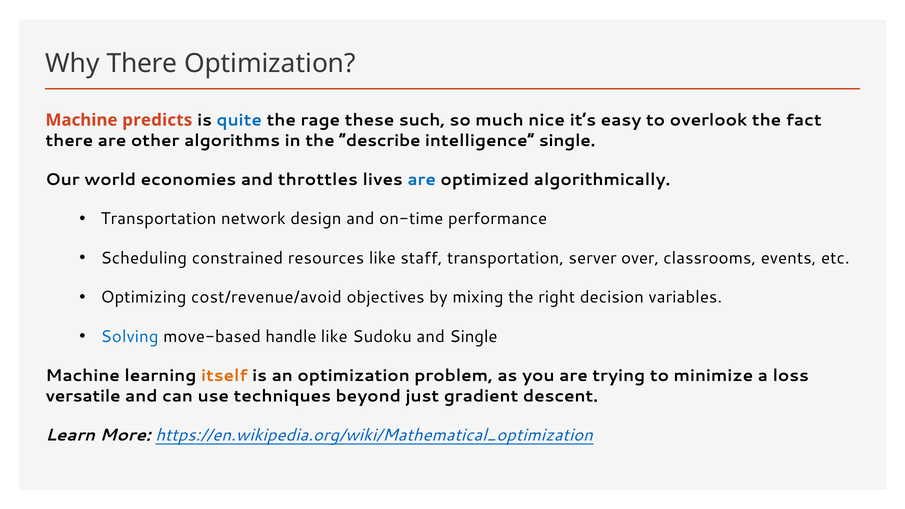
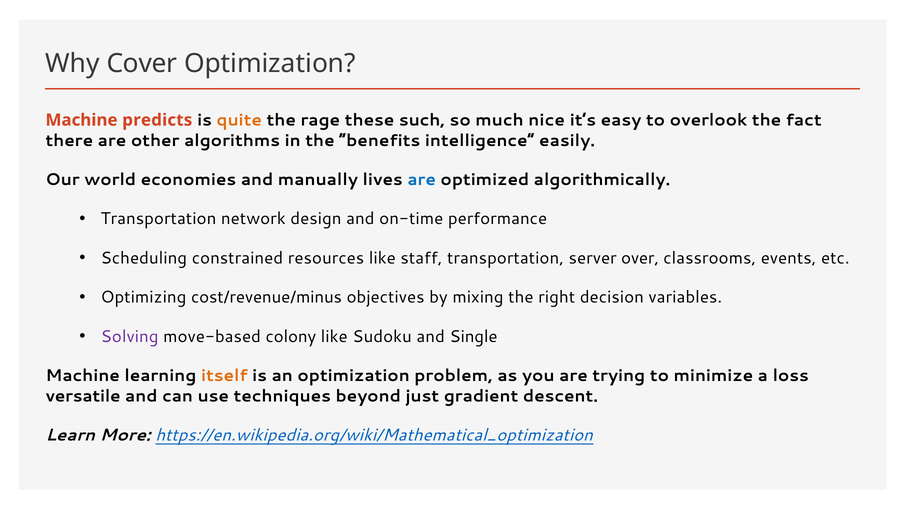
Why There: There -> Cover
quite colour: blue -> orange
describe: describe -> benefits
intelligence single: single -> easily
throttles: throttles -> manually
cost/revenue/avoid: cost/revenue/avoid -> cost/revenue/minus
Solving colour: blue -> purple
handle: handle -> colony
